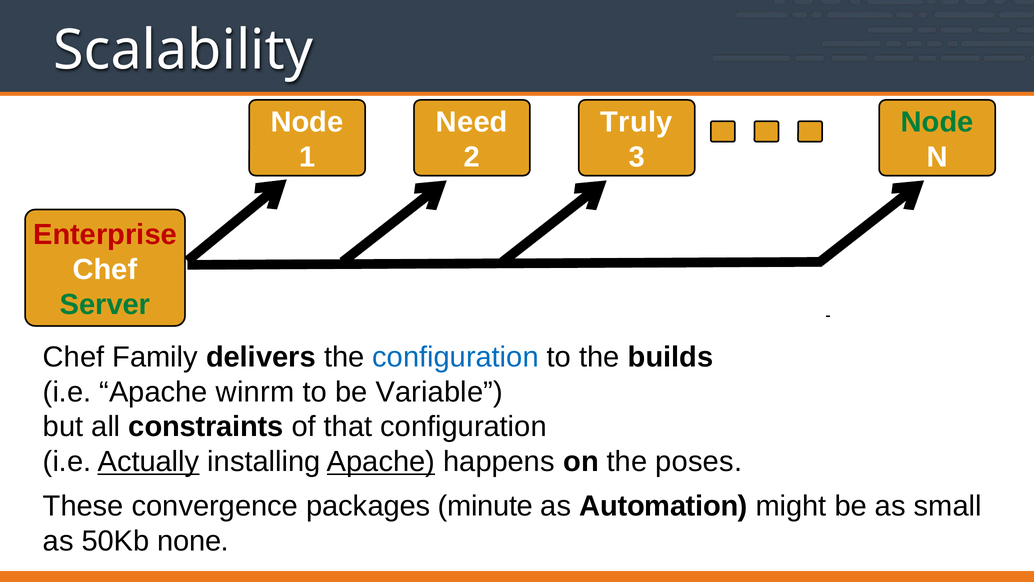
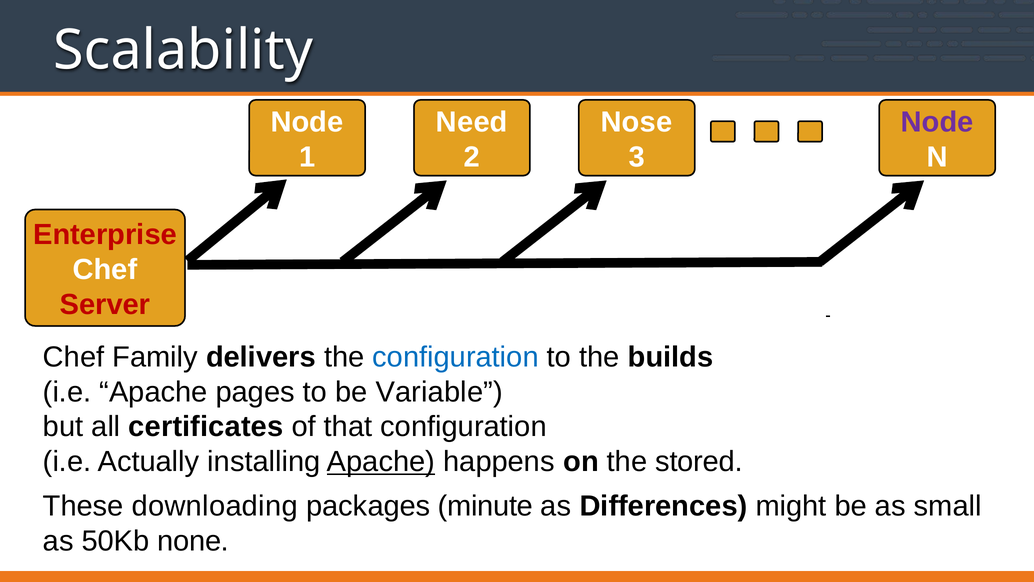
Truly: Truly -> Nose
Node at (937, 122) colour: green -> purple
Server colour: green -> red
winrm: winrm -> pages
constraints: constraints -> certificates
Actually underline: present -> none
poses: poses -> stored
convergence: convergence -> downloading
Automation: Automation -> Differences
